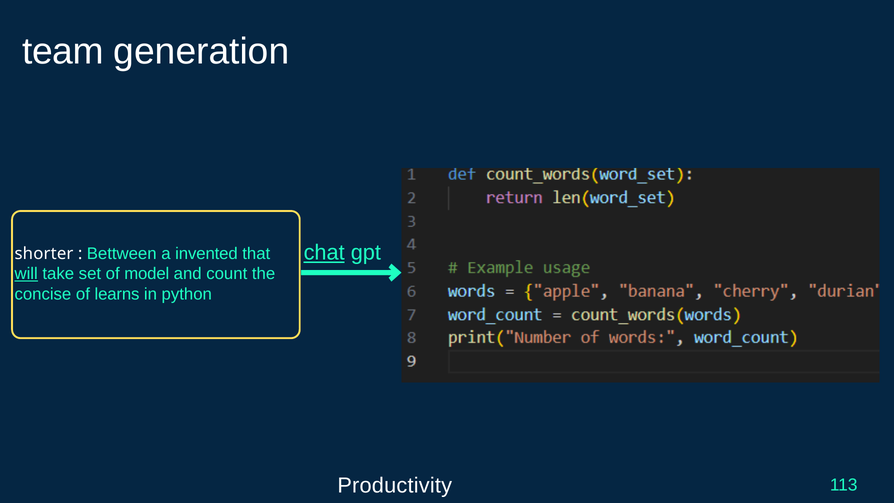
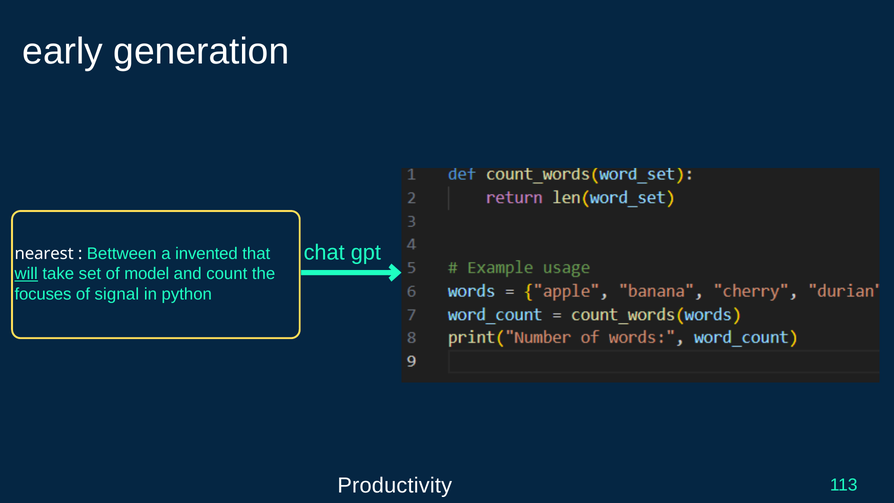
team: team -> early
chat underline: present -> none
shorter: shorter -> nearest
concise: concise -> focuses
learns: learns -> signal
